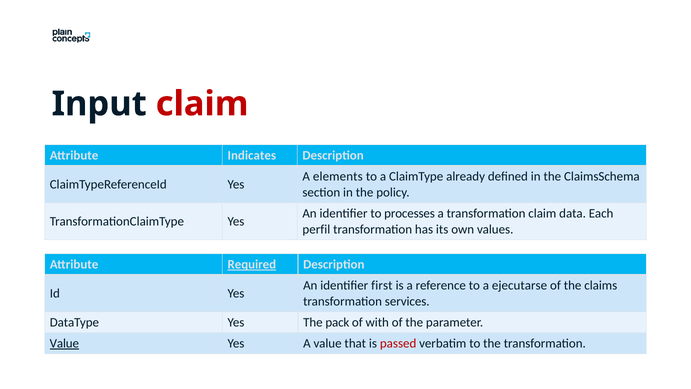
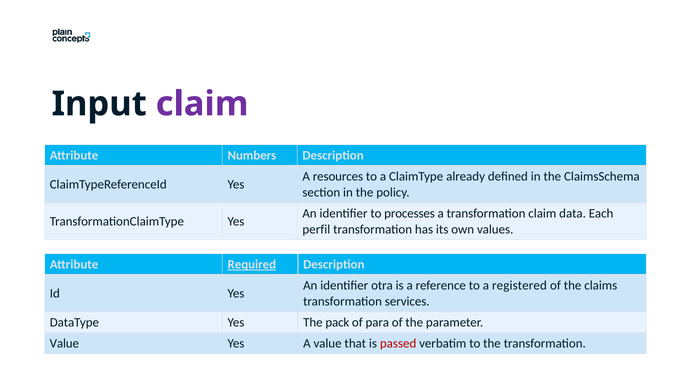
claim at (202, 104) colour: red -> purple
Indicates: Indicates -> Numbers
elements: elements -> resources
first: first -> otra
ejecutarse: ejecutarse -> registered
with: with -> para
Value at (64, 343) underline: present -> none
